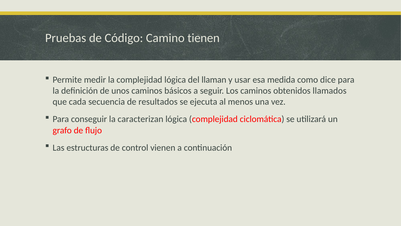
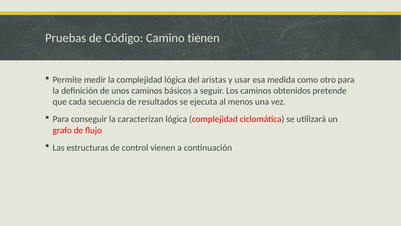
llaman: llaman -> aristas
dice: dice -> otro
llamados: llamados -> pretende
